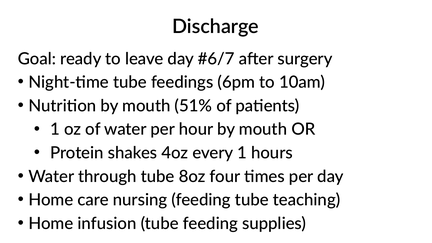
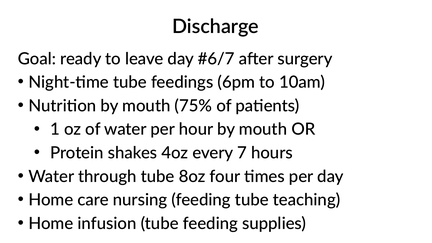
51%: 51% -> 75%
every 1: 1 -> 7
